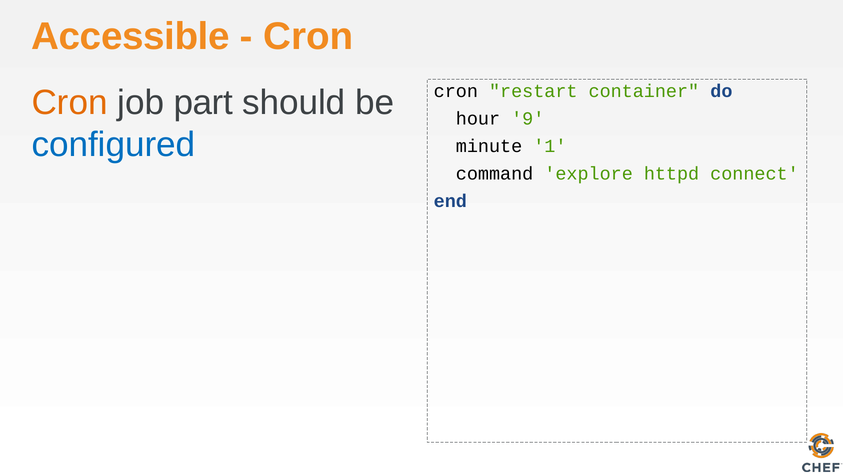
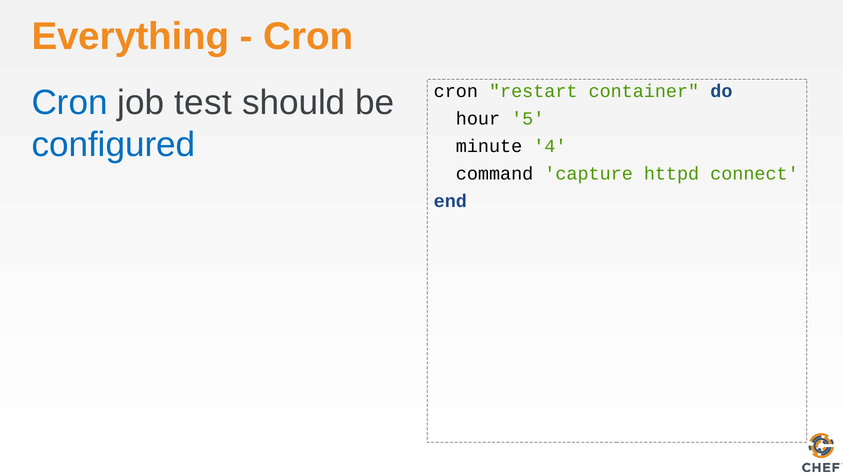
Accessible: Accessible -> Everything
Cron at (70, 103) colour: orange -> blue
part: part -> test
9: 9 -> 5
1: 1 -> 4
explore: explore -> capture
